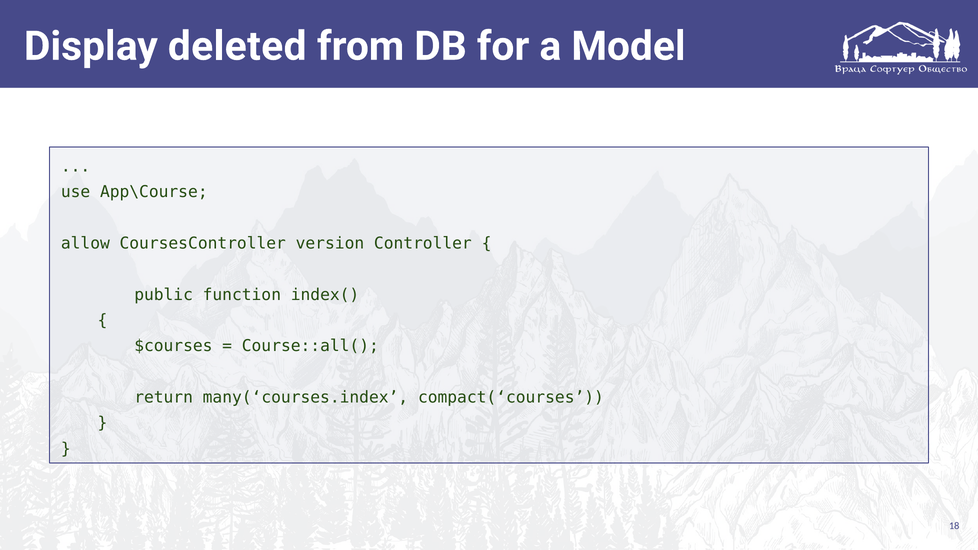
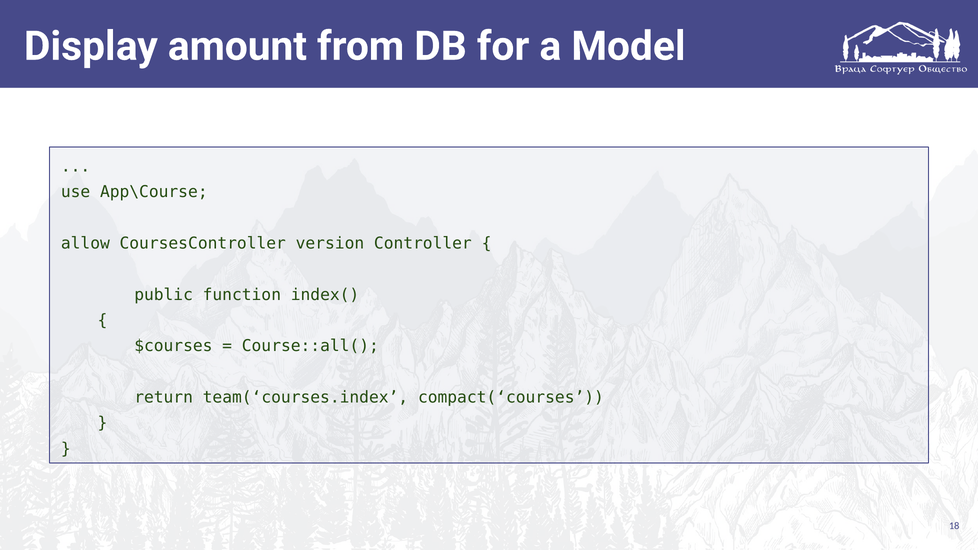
deleted: deleted -> amount
many(‘courses.index: many(‘courses.index -> team(‘courses.index
